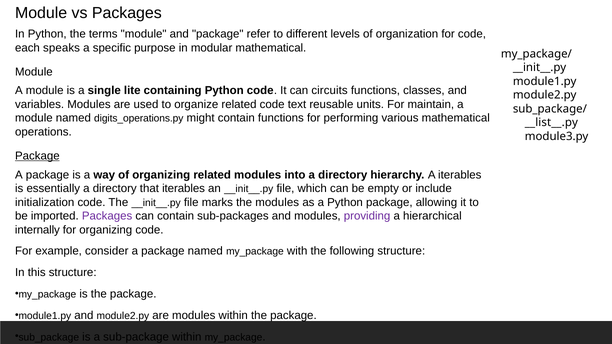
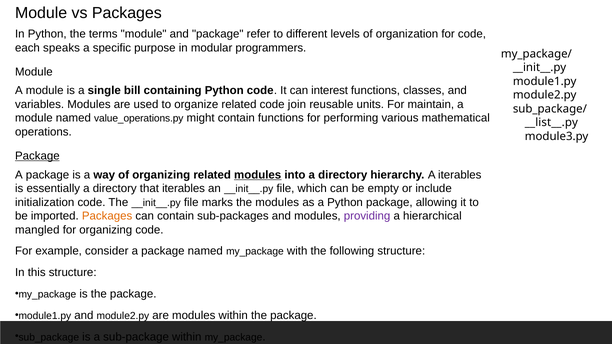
modular mathematical: mathematical -> programmers
lite: lite -> bill
circuits: circuits -> interest
text: text -> join
digits_operations.py: digits_operations.py -> value_operations.py
modules at (258, 175) underline: none -> present
Packages at (107, 216) colour: purple -> orange
internally: internally -> mangled
